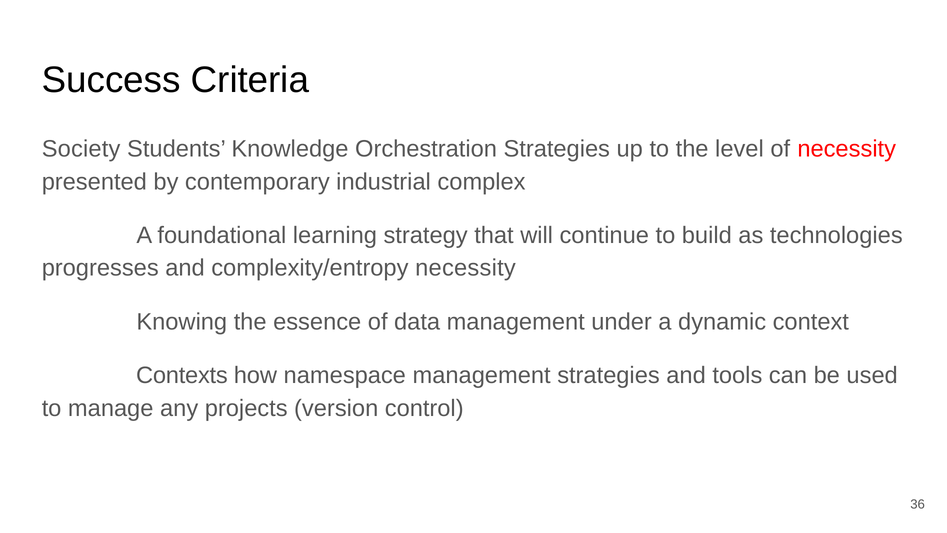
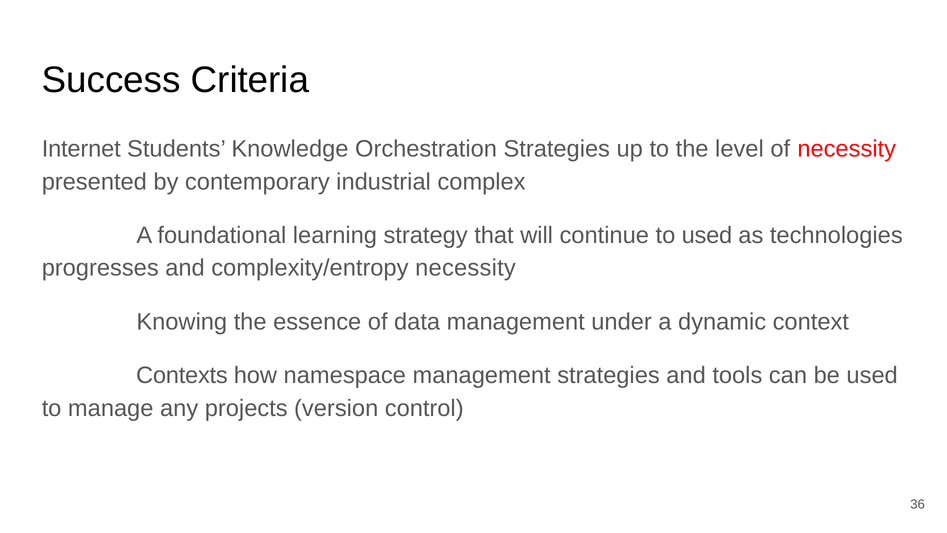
Society: Society -> Internet
to build: build -> used
